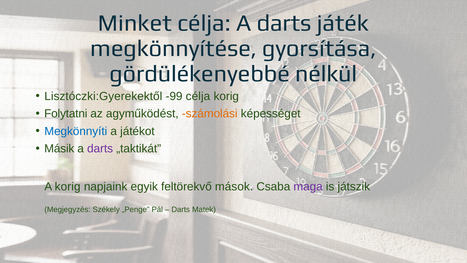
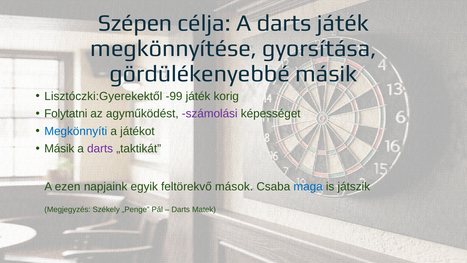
Minket: Minket -> Szépen
gördülékenyebbé nélkül: nélkül -> másik
-99 célja: célja -> játék
számolási colour: orange -> purple
A korig: korig -> ezen
maga colour: purple -> blue
